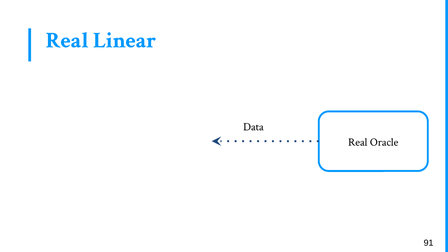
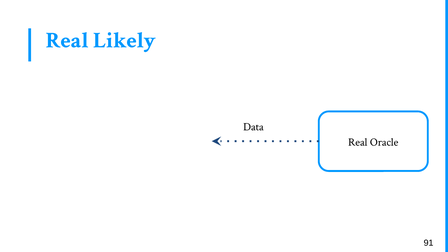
Linear: Linear -> Likely
